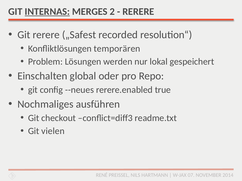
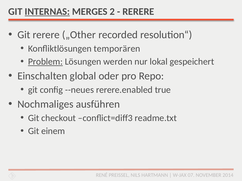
„Safest: „Safest -> „Other
Problem underline: none -> present
vielen: vielen -> einem
